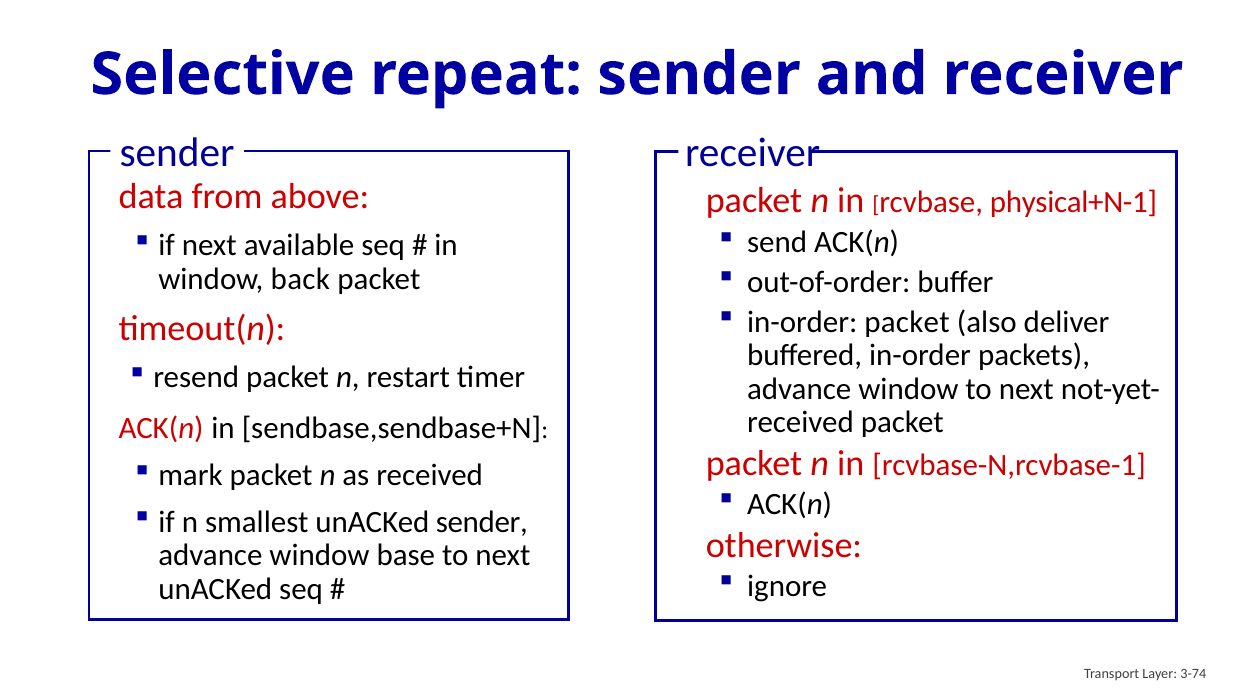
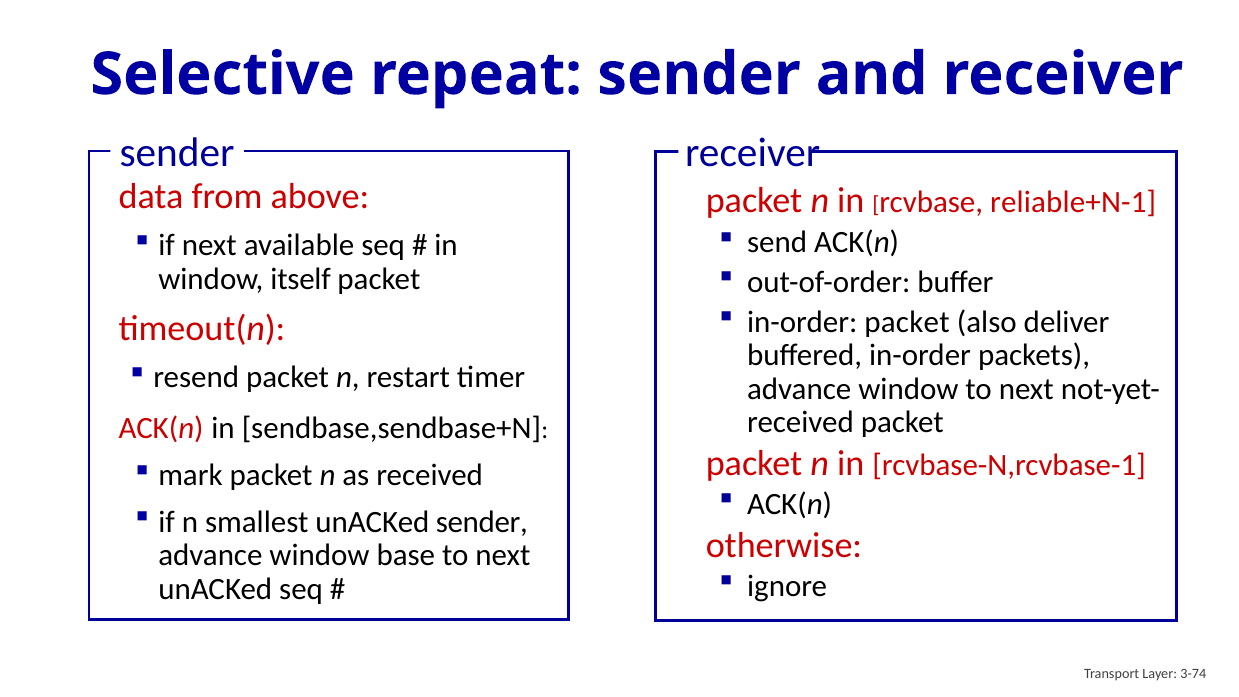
physical+N-1: physical+N-1 -> reliable+N-1
back: back -> itself
